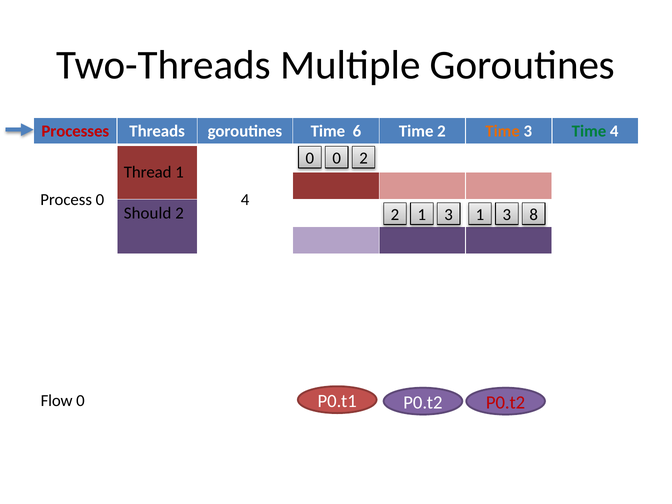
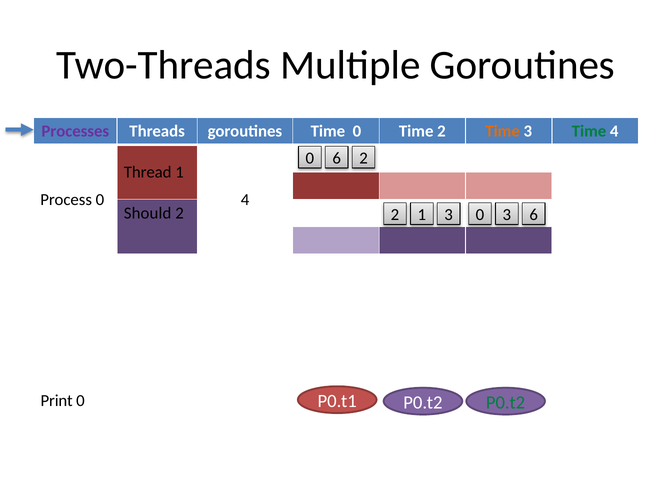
Processes colour: red -> purple
Time 6: 6 -> 0
0 at (337, 158): 0 -> 6
3 1: 1 -> 0
3 8: 8 -> 6
Flow: Flow -> Print
P0.t2 at (506, 402) colour: red -> green
